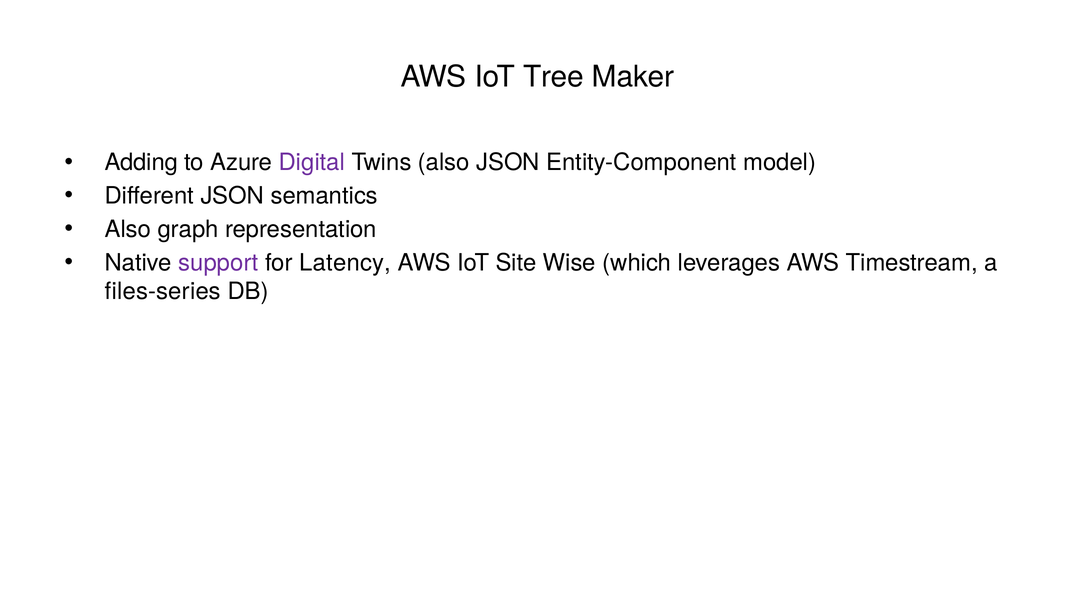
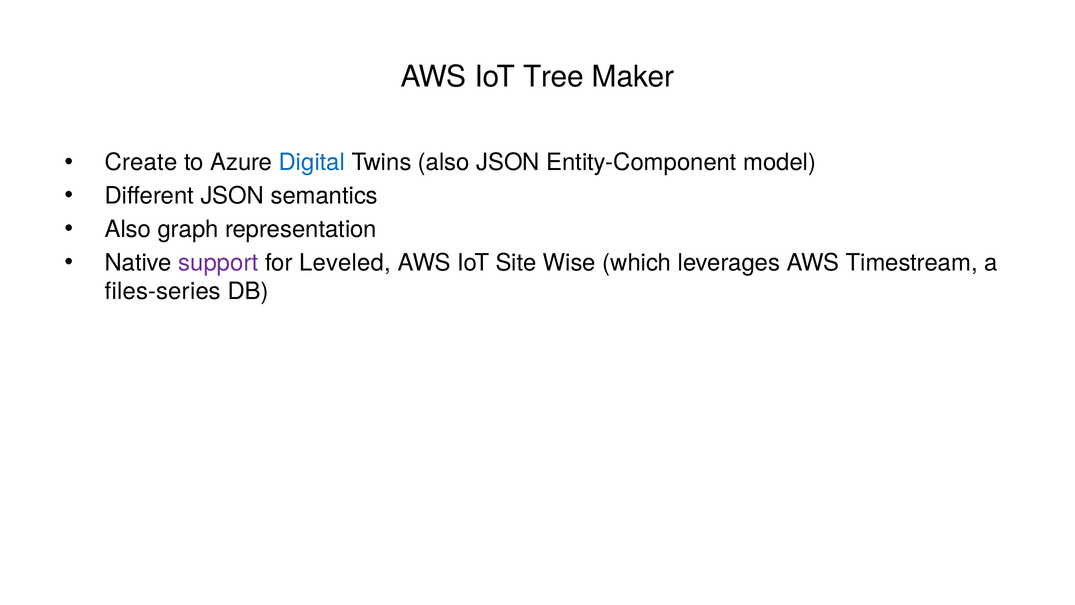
Adding: Adding -> Create
Digital colour: purple -> blue
Latency: Latency -> Leveled
